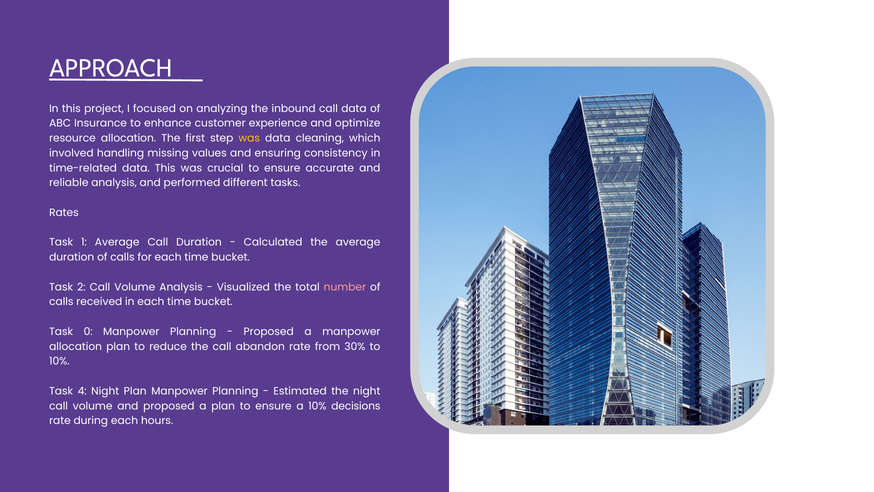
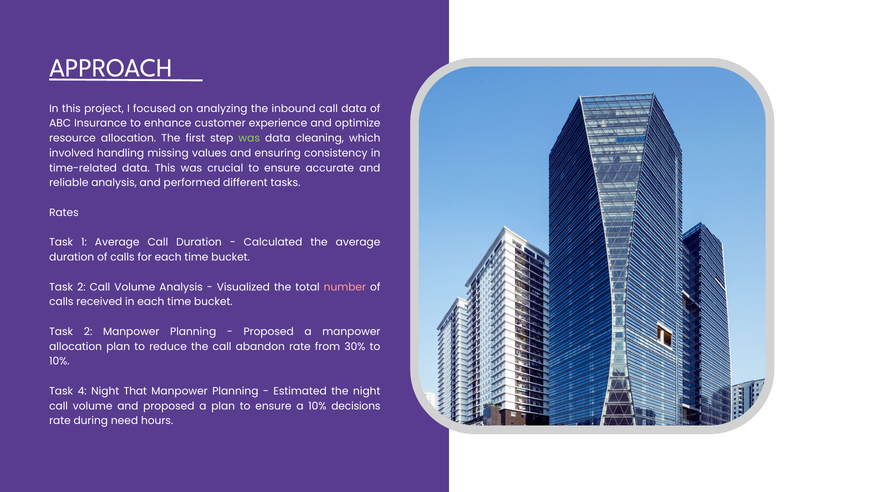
was at (249, 138) colour: yellow -> light green
0 at (88, 331): 0 -> 2
Night Plan: Plan -> That
during each: each -> need
